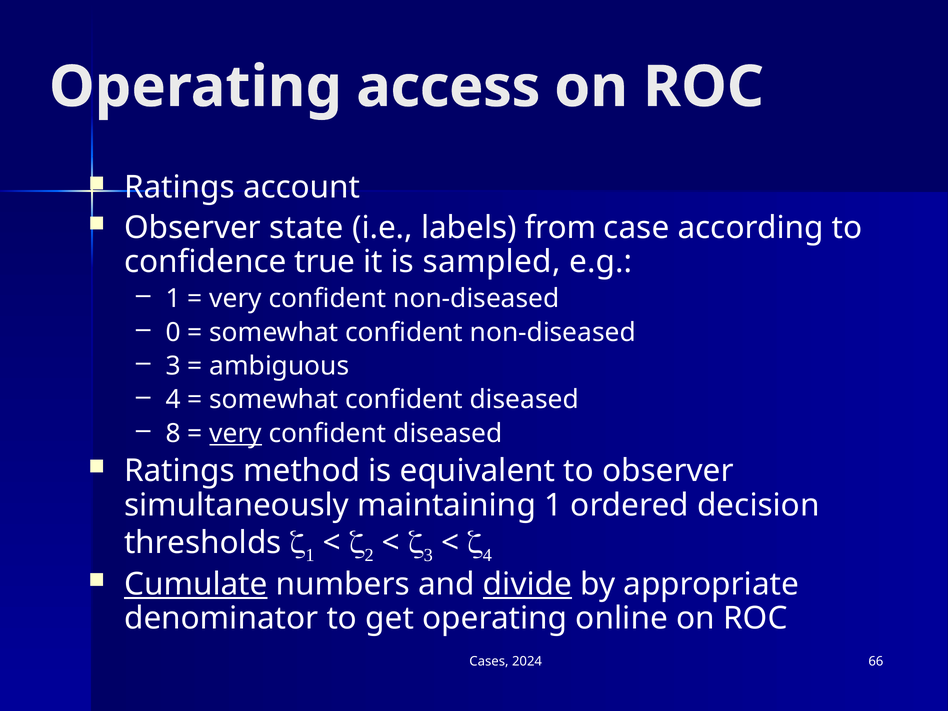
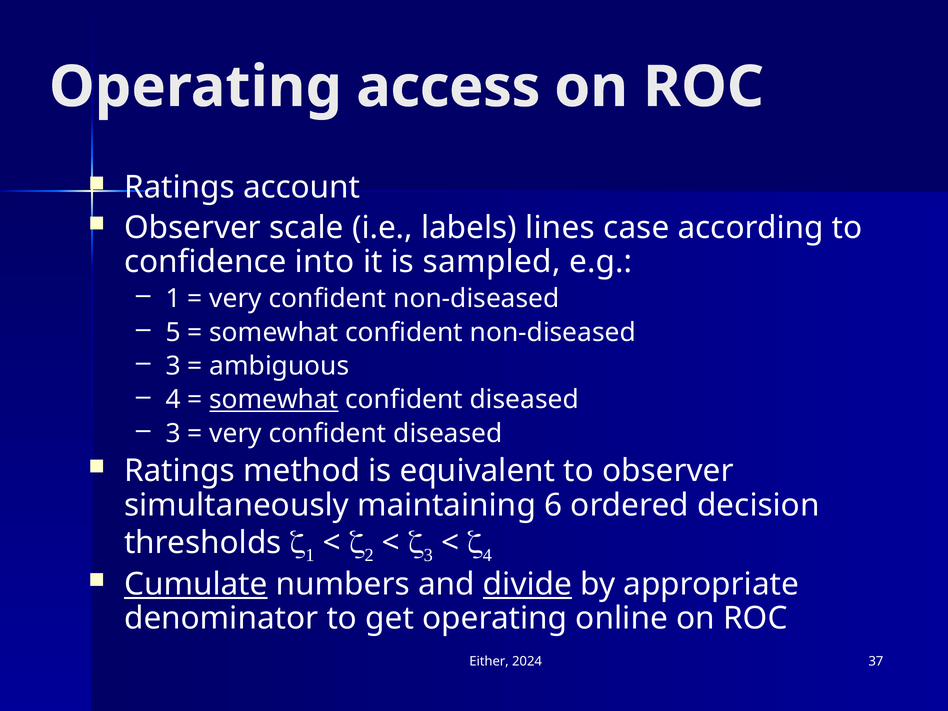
state: state -> scale
from: from -> lines
true: true -> into
0: 0 -> 5
somewhat at (274, 400) underline: none -> present
8 at (173, 433): 8 -> 3
very at (236, 433) underline: present -> none
maintaining 1: 1 -> 6
Cases: Cases -> Either
66: 66 -> 37
